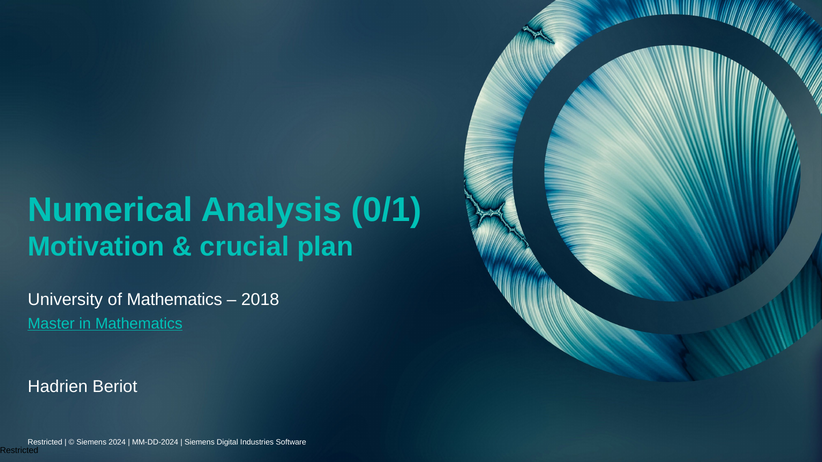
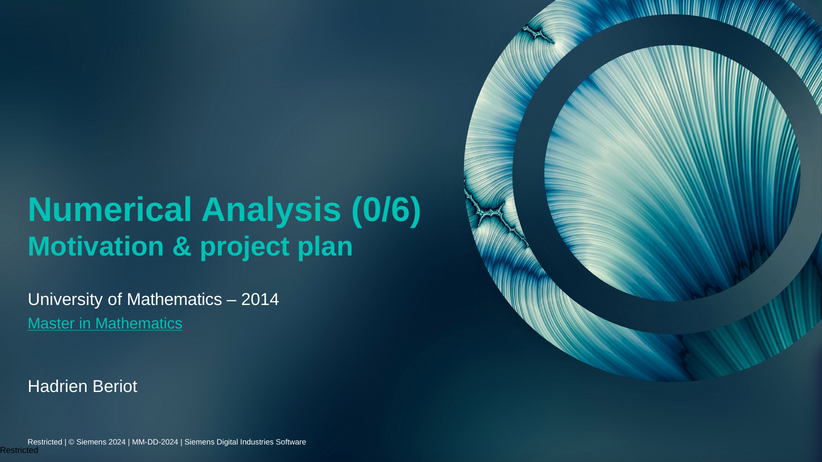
0/1: 0/1 -> 0/6
crucial: crucial -> project
2018: 2018 -> 2014
